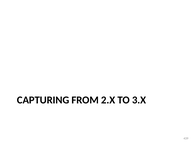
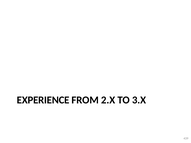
CAPTURING: CAPTURING -> EXPERIENCE
